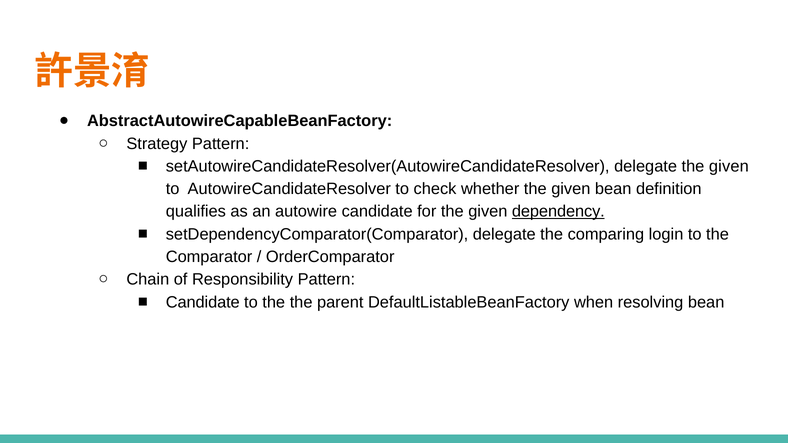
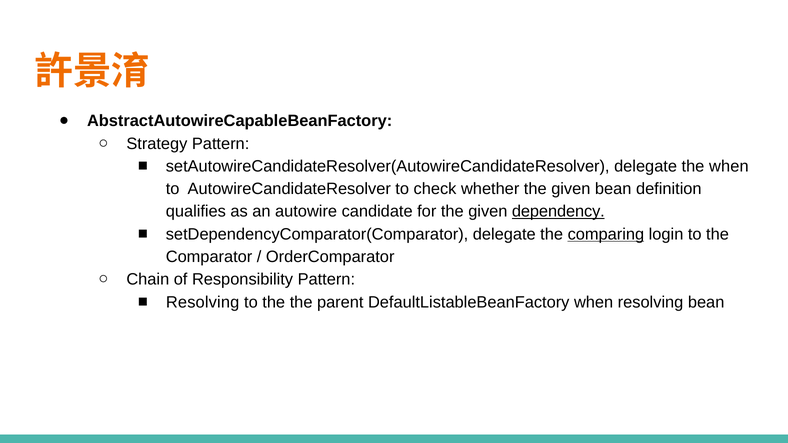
delegate the given: given -> when
comparing underline: none -> present
Candidate at (203, 302): Candidate -> Resolving
